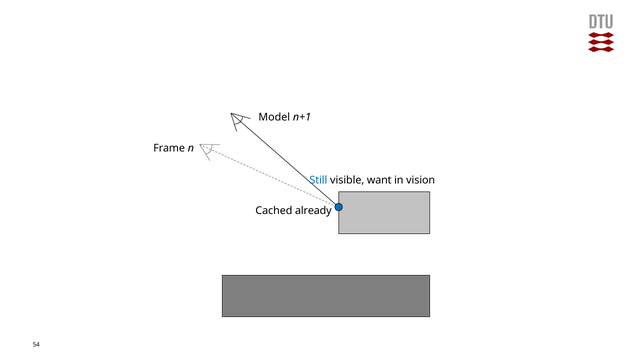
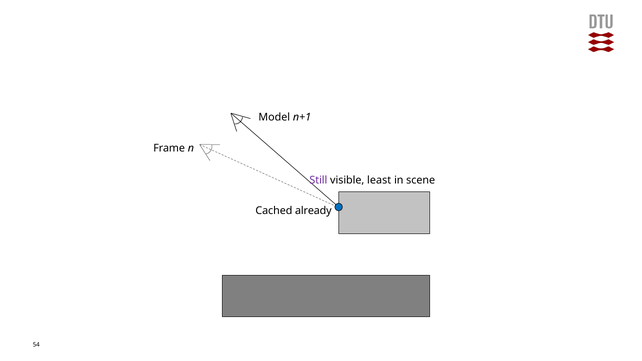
Still colour: blue -> purple
want: want -> least
vision: vision -> scene
